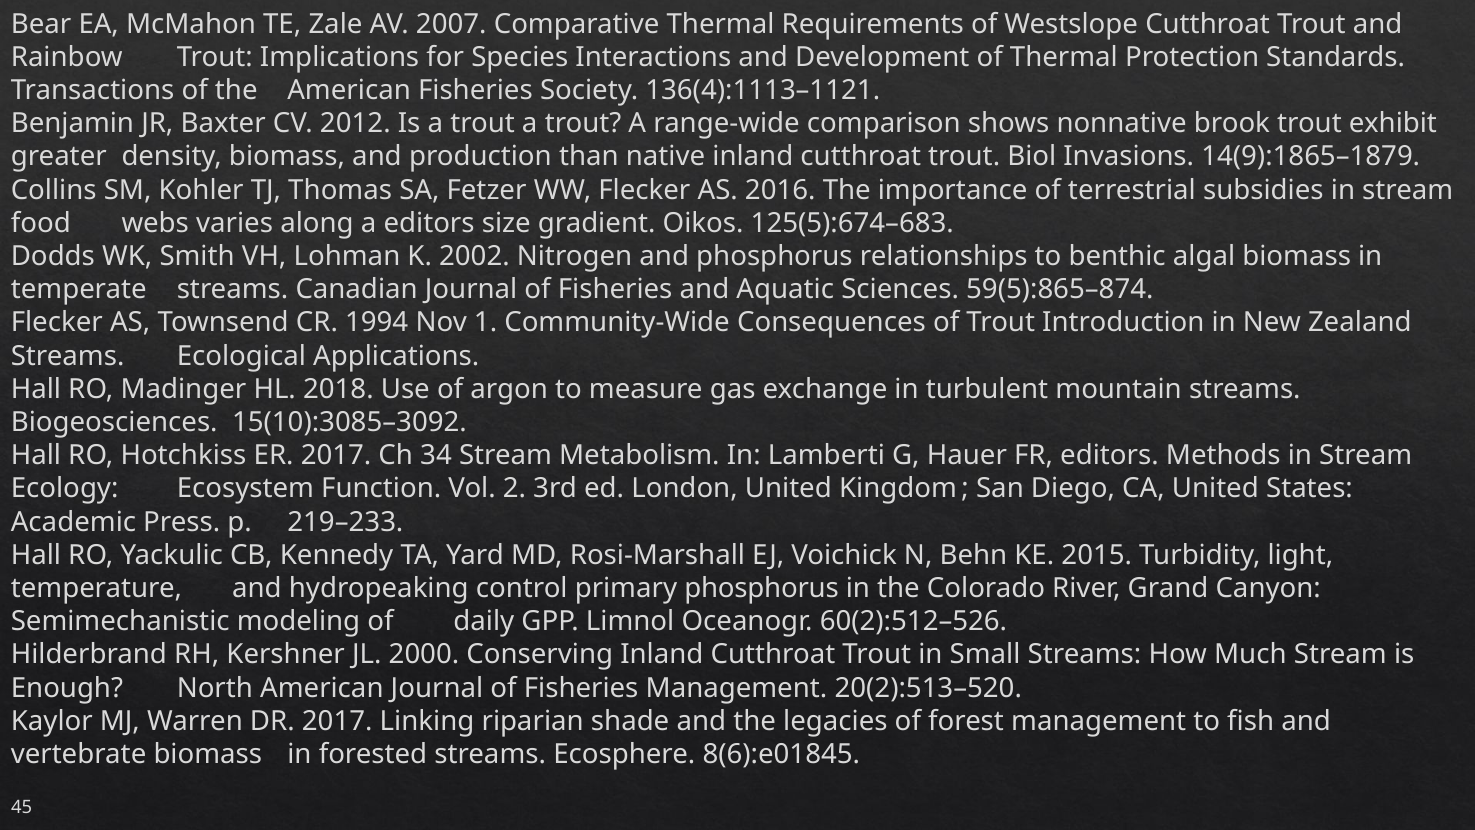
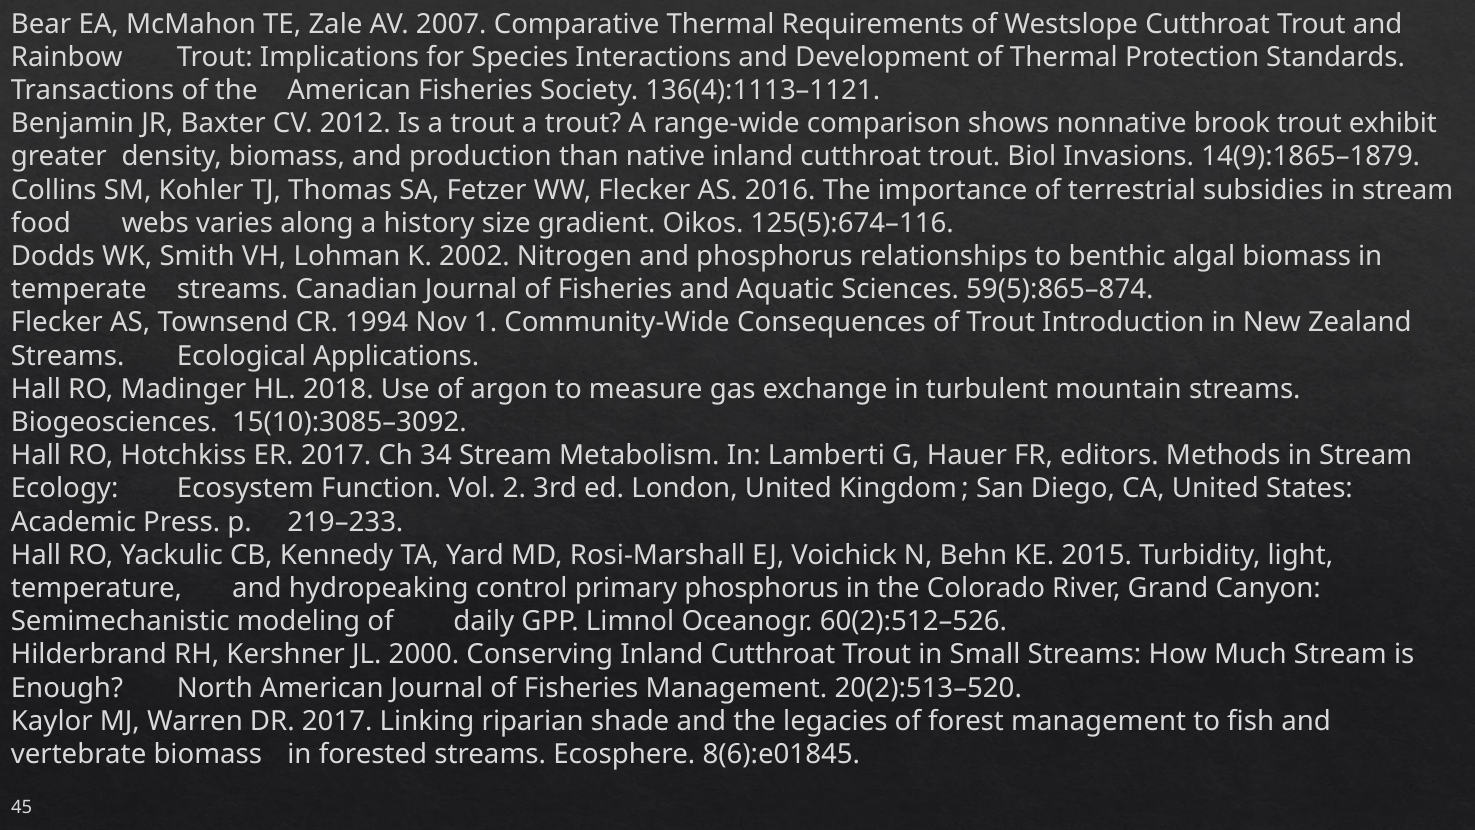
a editors: editors -> history
125(5):674–683: 125(5):674–683 -> 125(5):674–116
